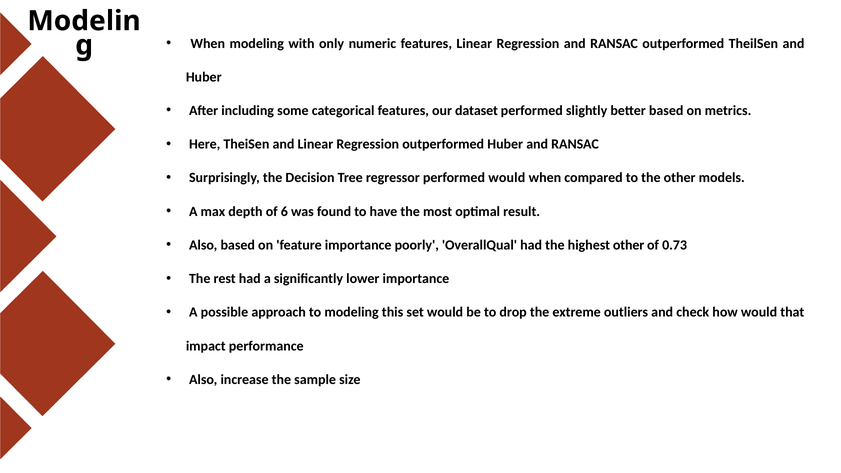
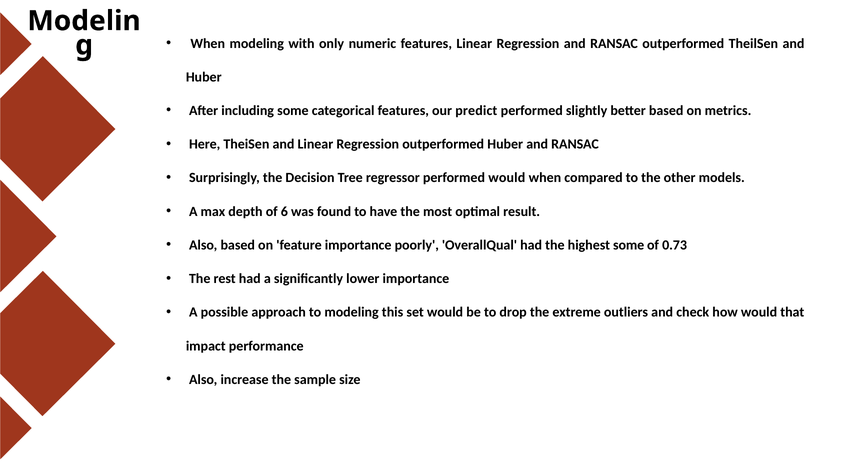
dataset: dataset -> predict
highest other: other -> some
